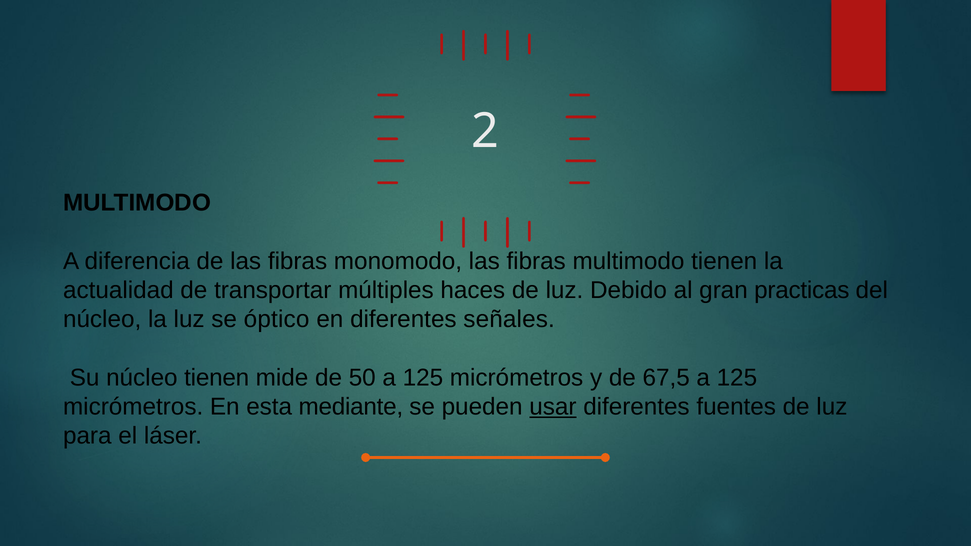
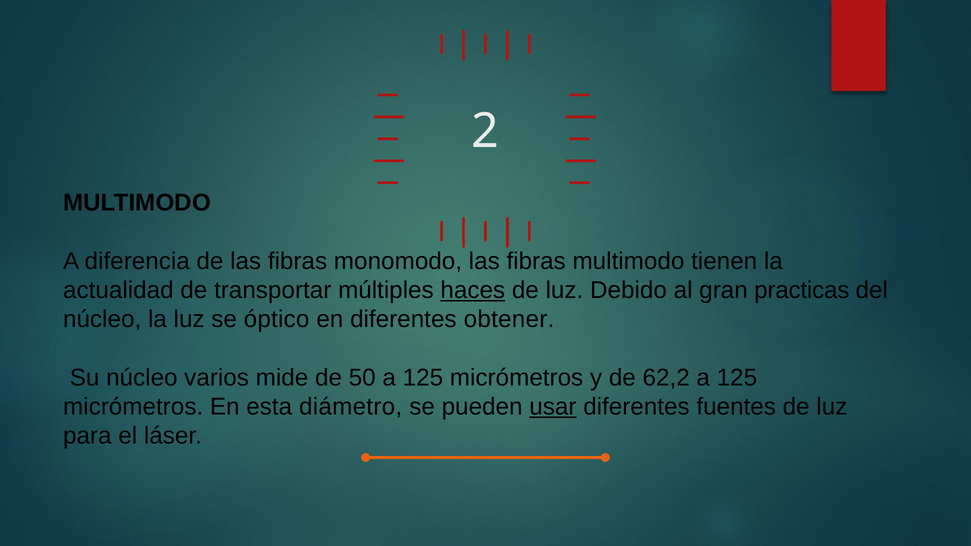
haces underline: none -> present
señales: señales -> obtener
núcleo tienen: tienen -> varios
67,5: 67,5 -> 62,2
mediante: mediante -> diámetro
